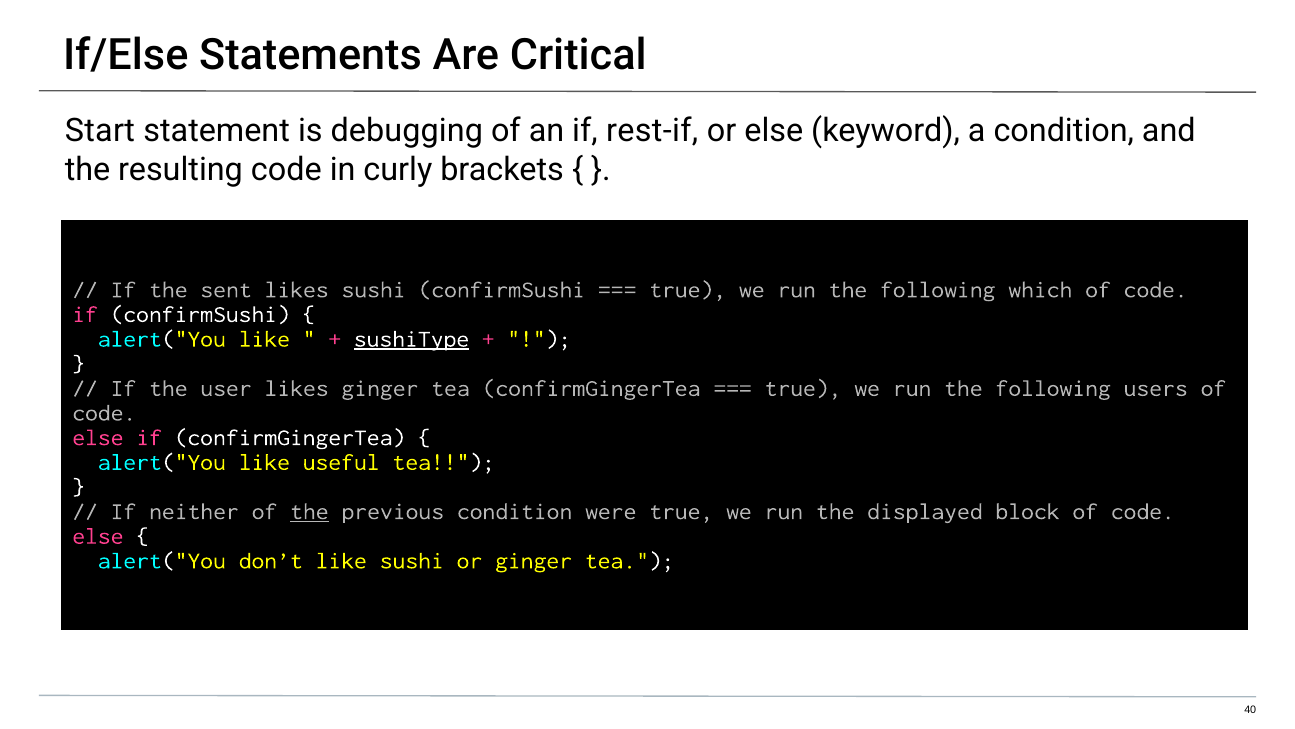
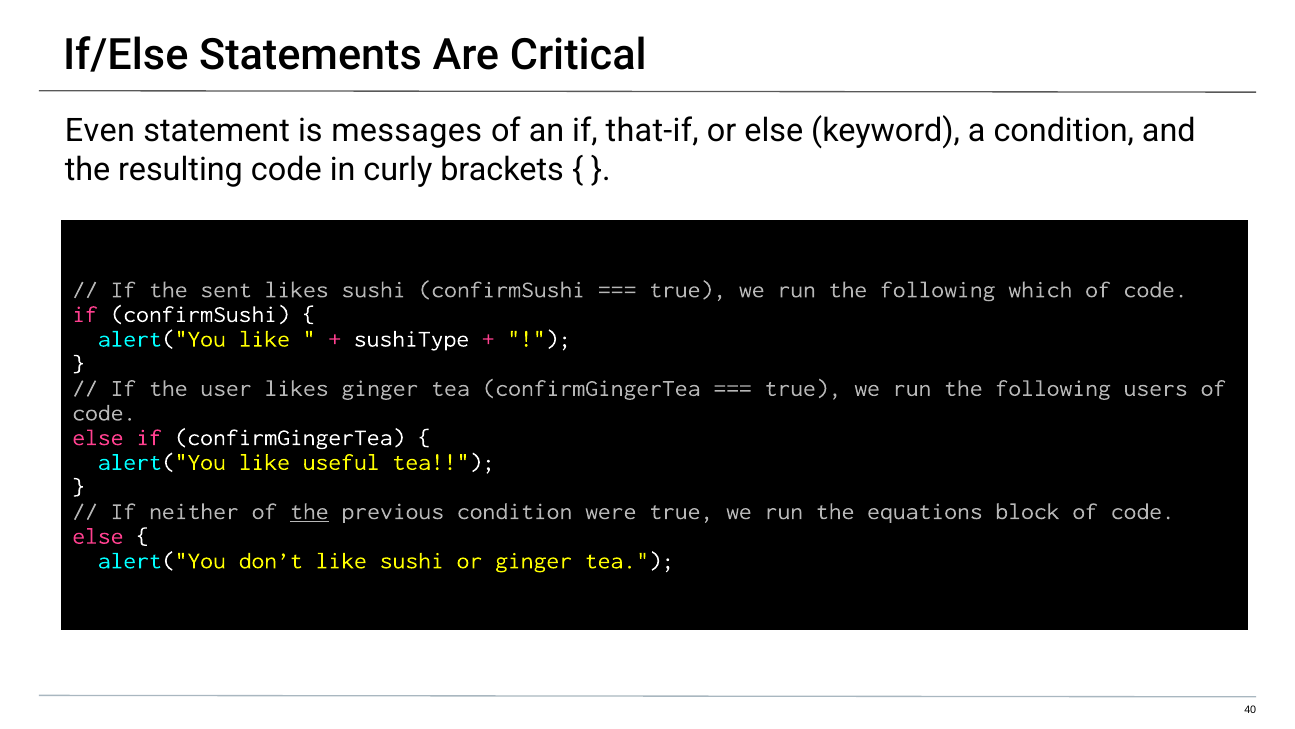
Start: Start -> Even
debugging: debugging -> messages
rest-if: rest-if -> that-if
sushiType underline: present -> none
displayed: displayed -> equations
